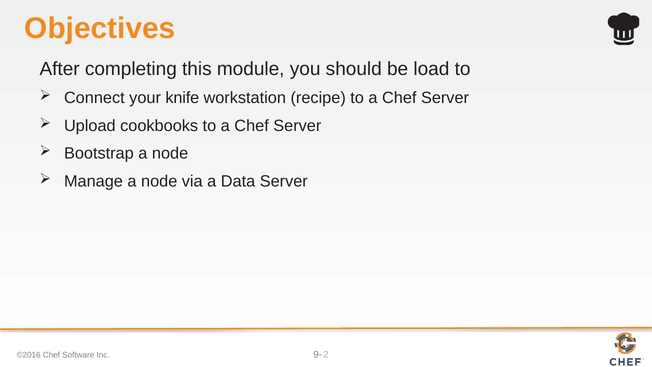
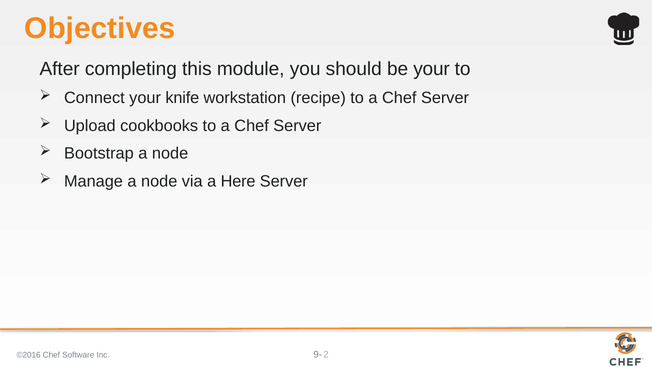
be load: load -> your
Data: Data -> Here
